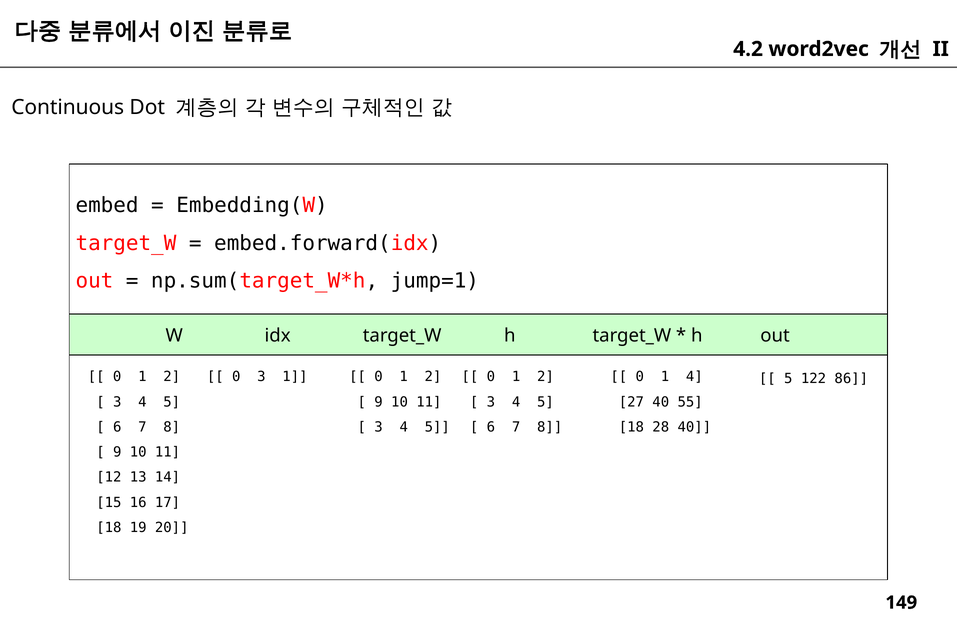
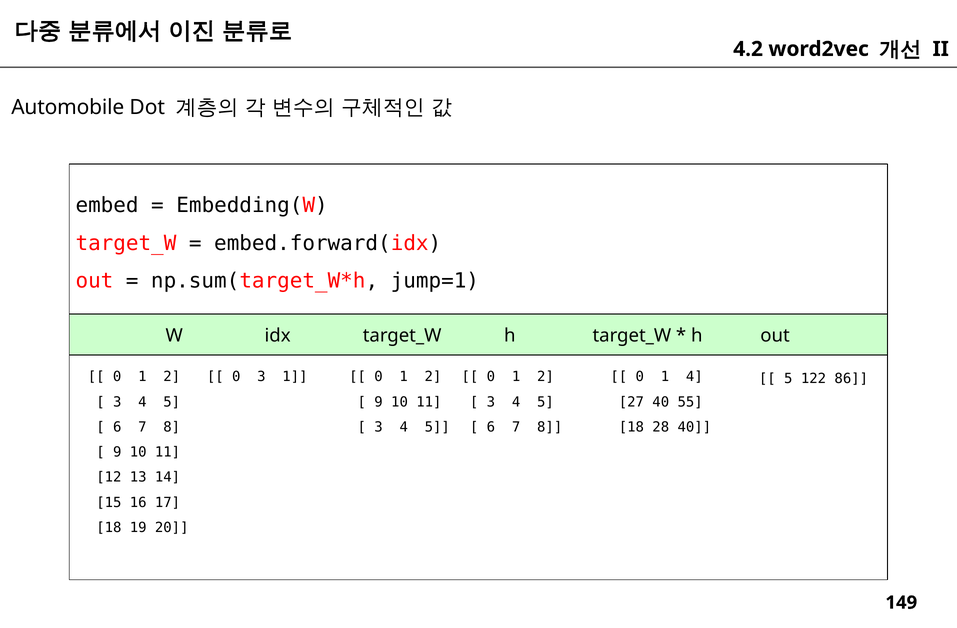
Continuous: Continuous -> Automobile
